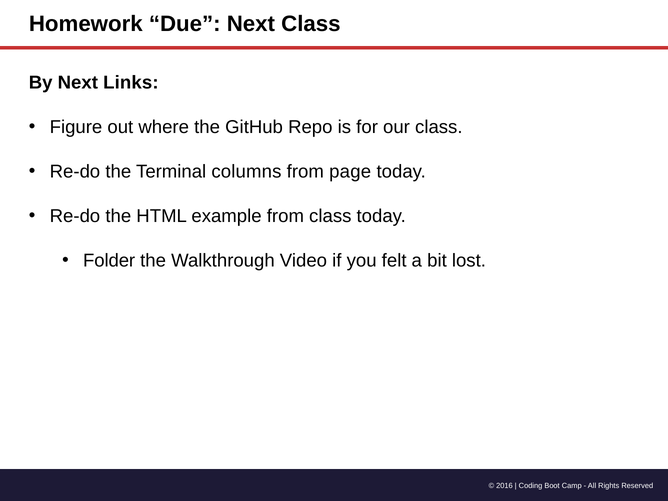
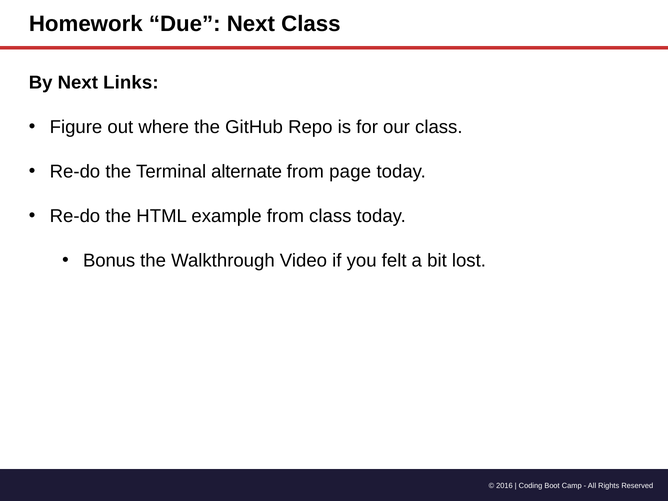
columns: columns -> alternate
Folder: Folder -> Bonus
